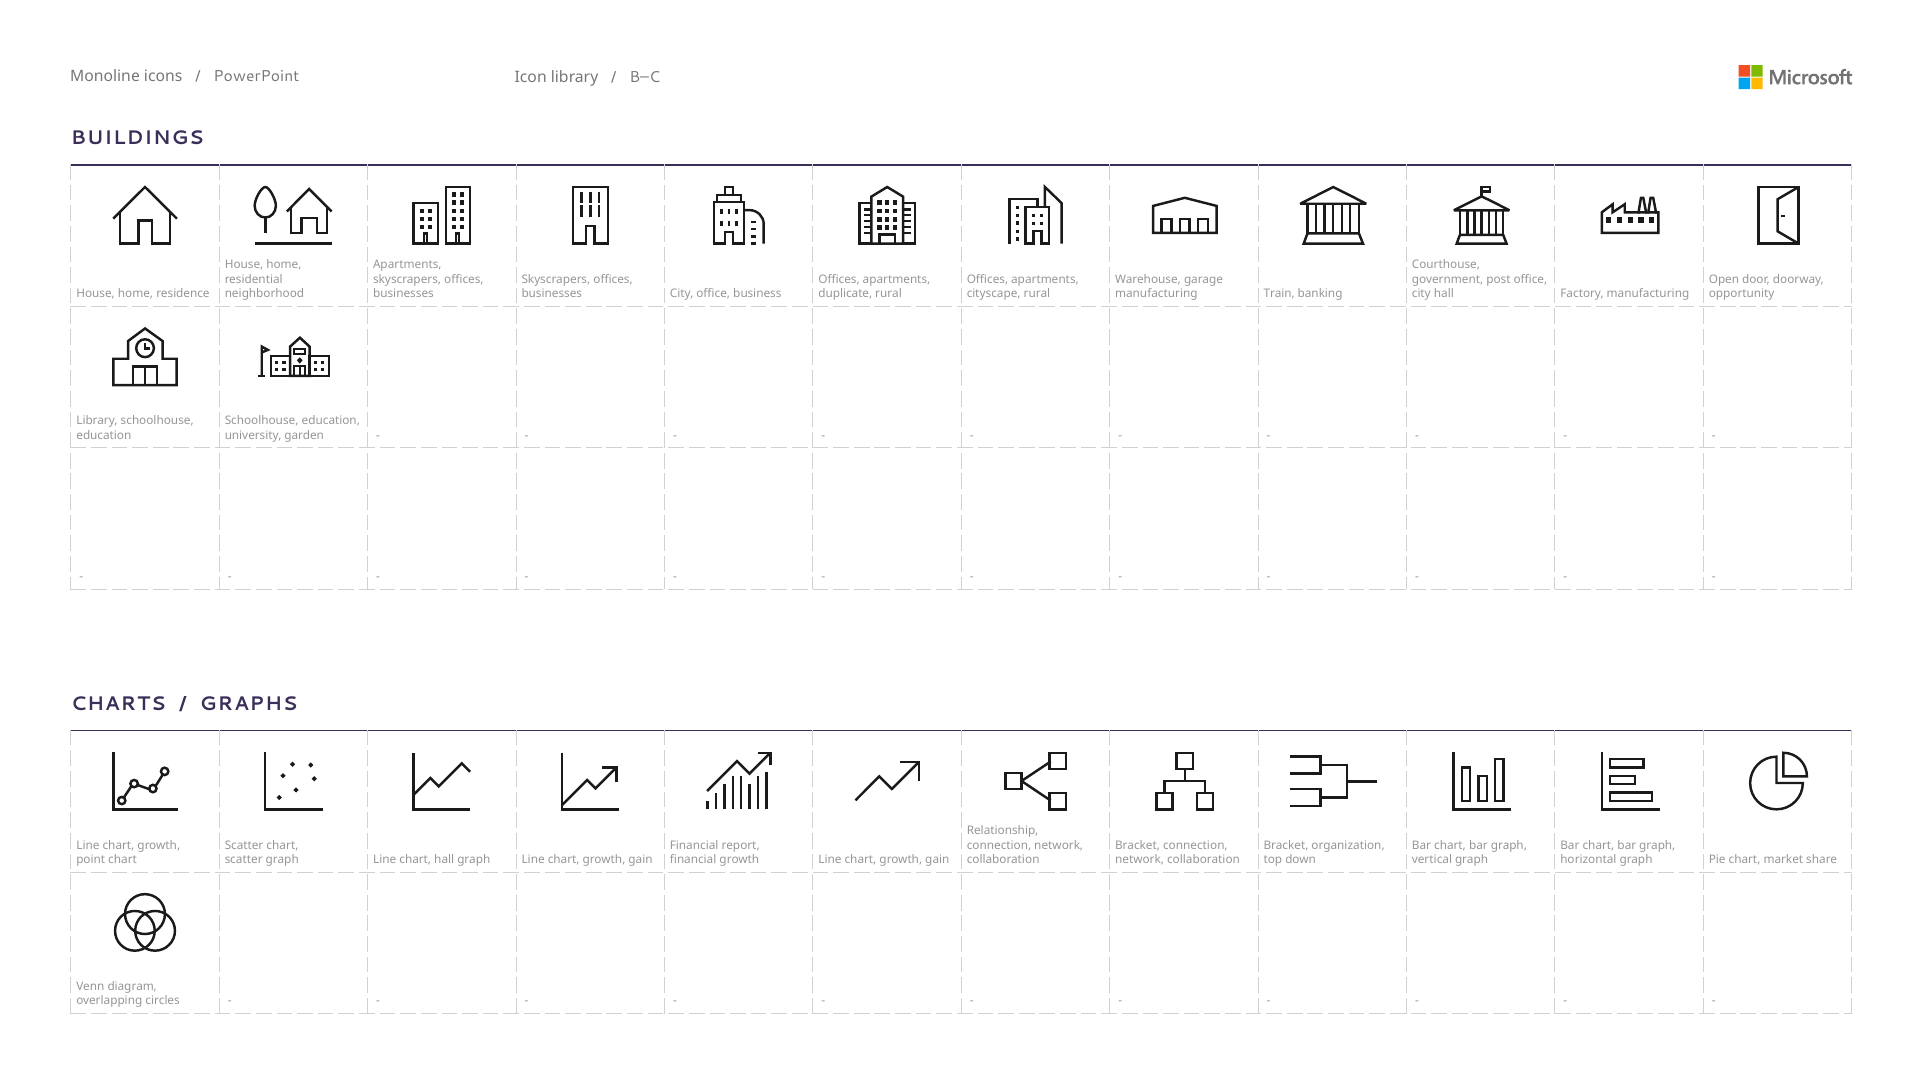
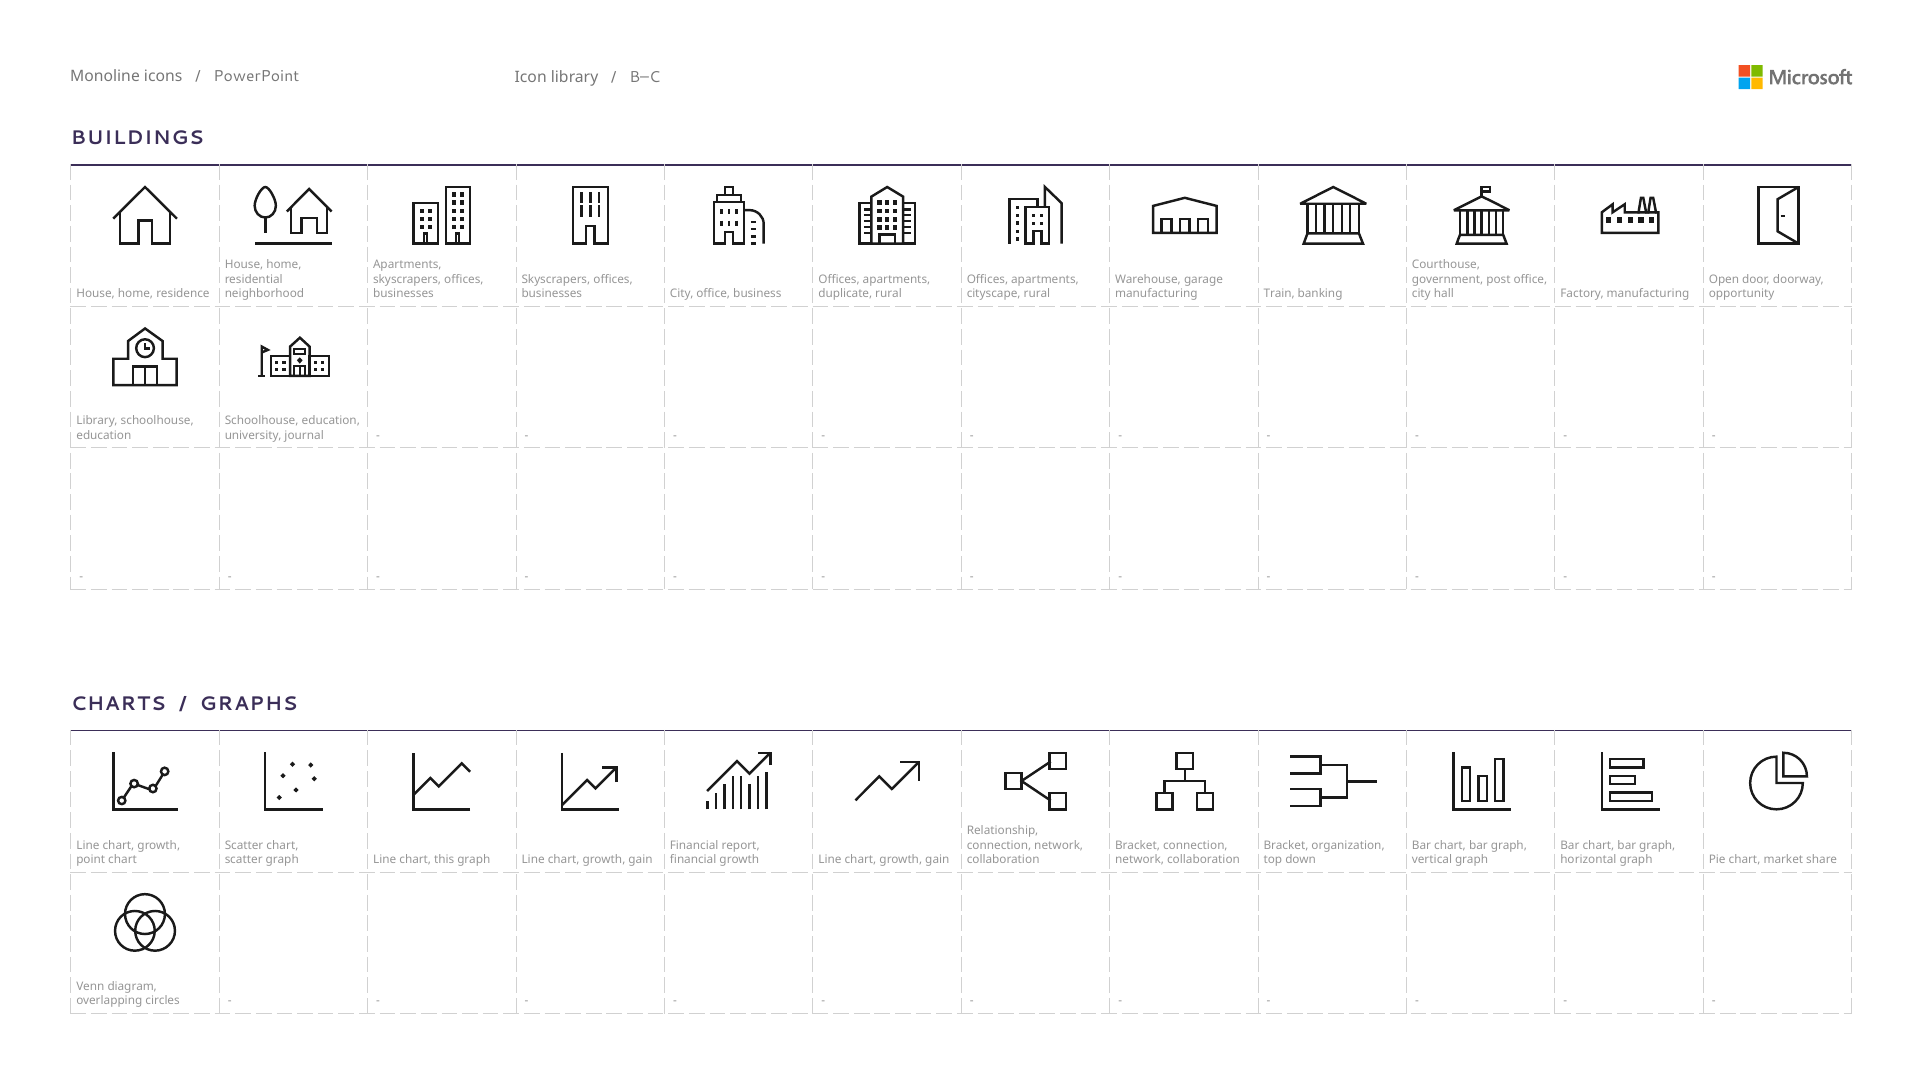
garden: garden -> journal
chart hall: hall -> this
